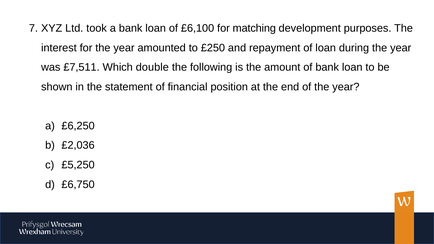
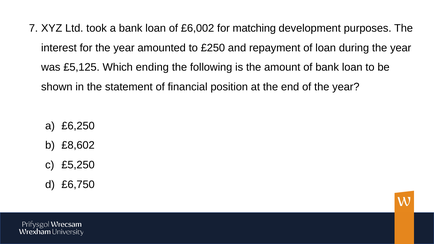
£6,100: £6,100 -> £6,002
£7,511: £7,511 -> £5,125
double: double -> ending
£2,036: £2,036 -> £8,602
